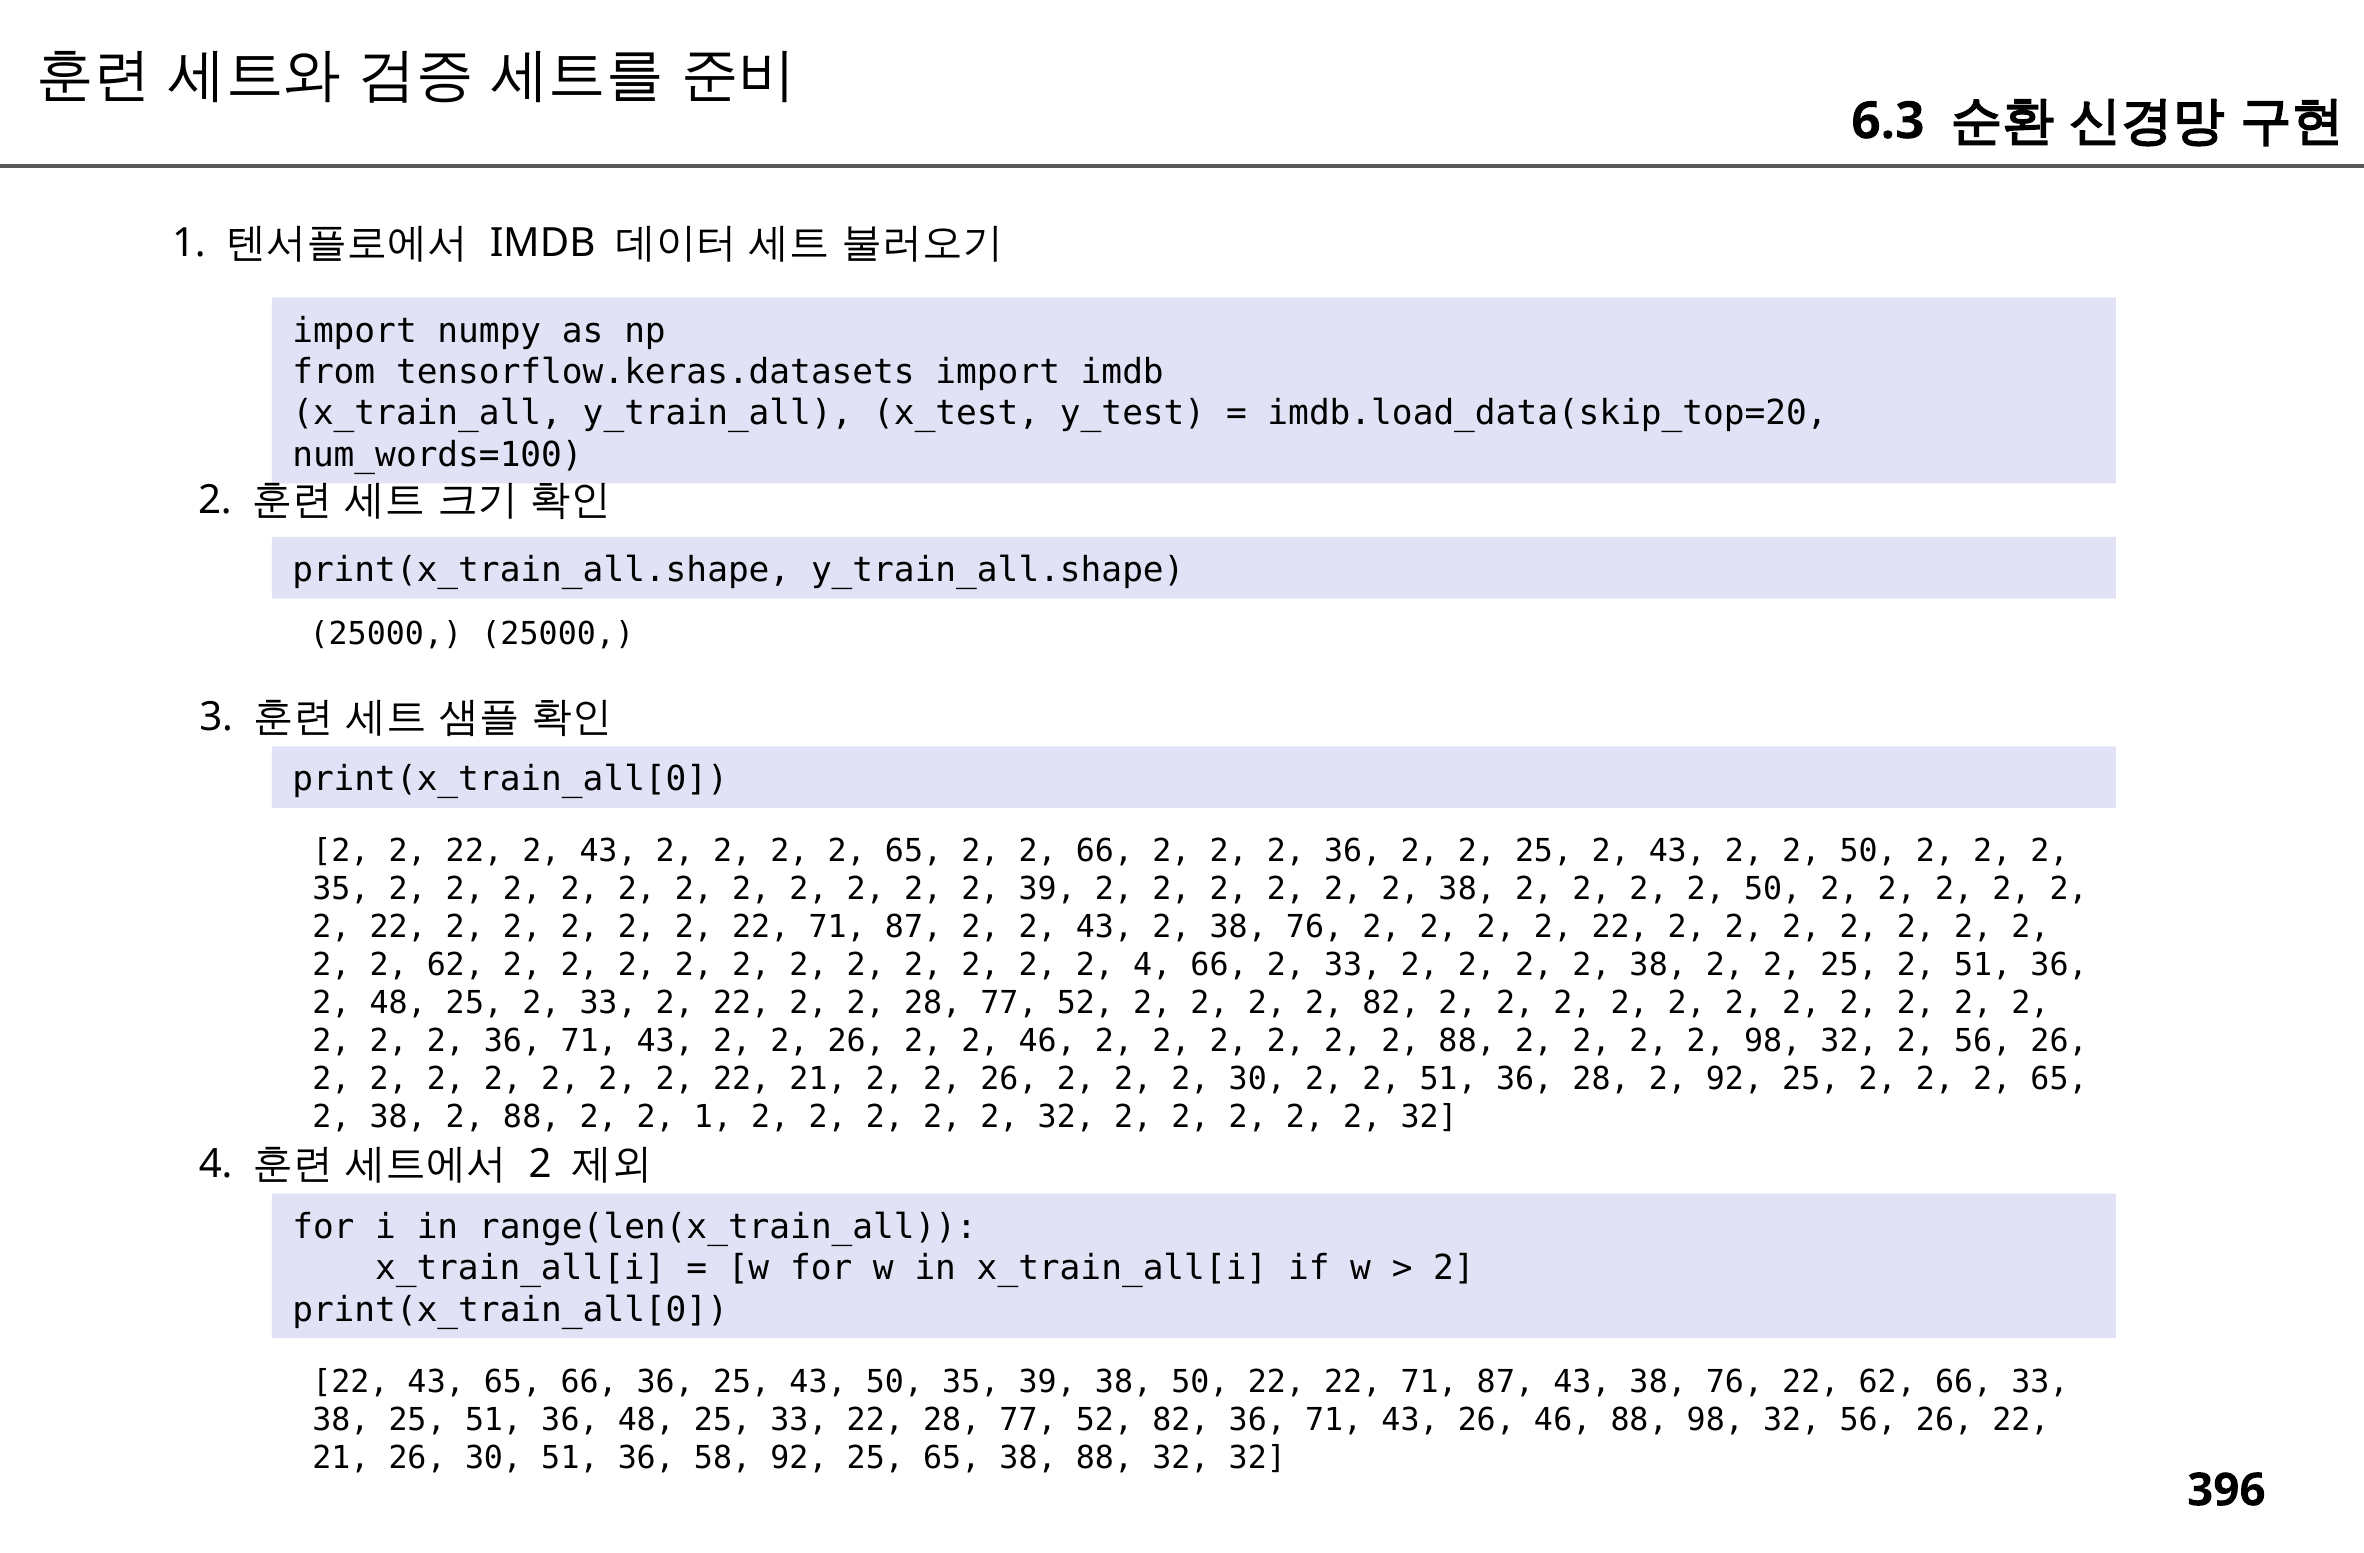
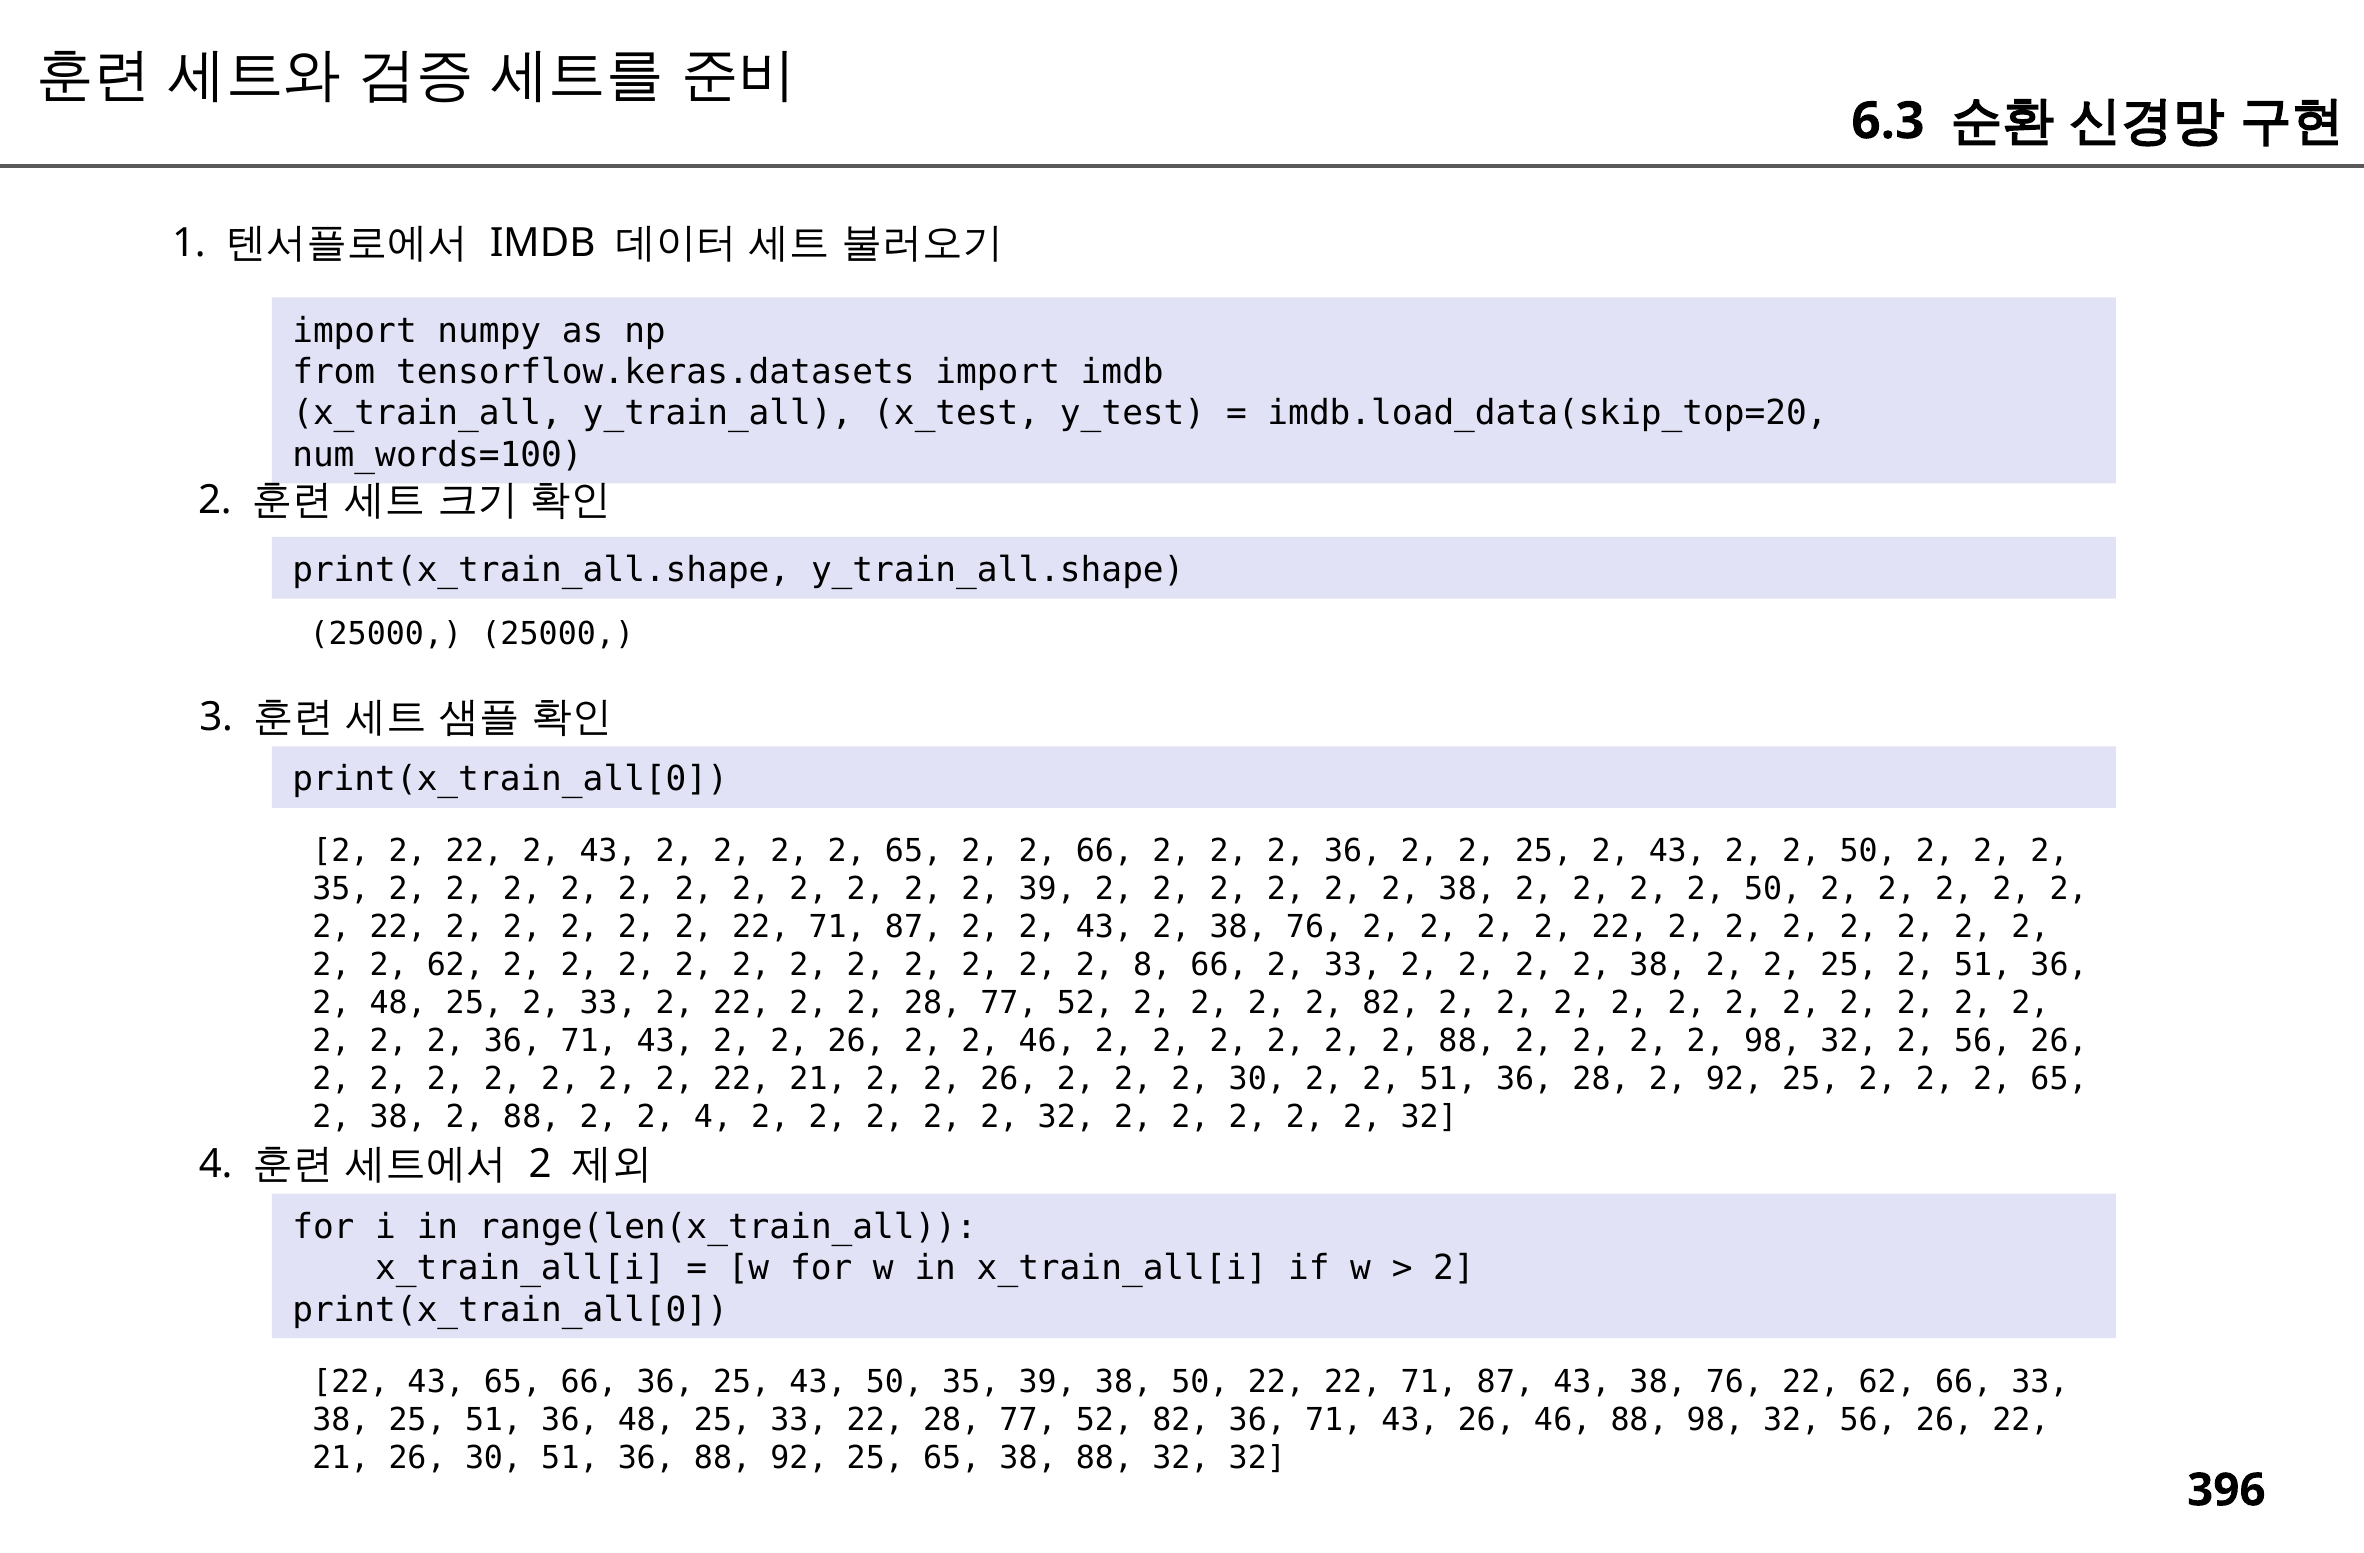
2 4: 4 -> 8
2 1: 1 -> 4
36 58: 58 -> 88
